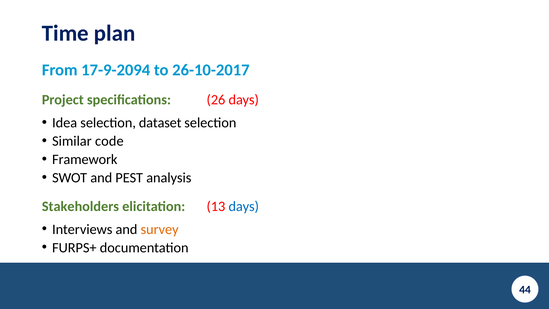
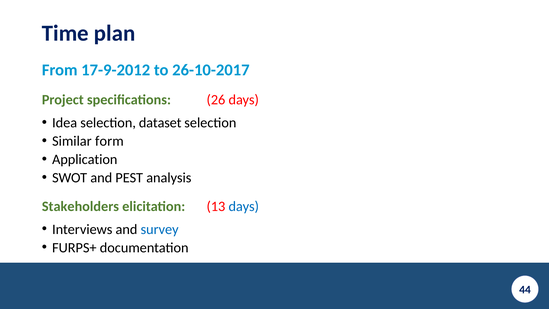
17-9-2094: 17-9-2094 -> 17-9-2012
code: code -> form
Framework: Framework -> Application
survey colour: orange -> blue
